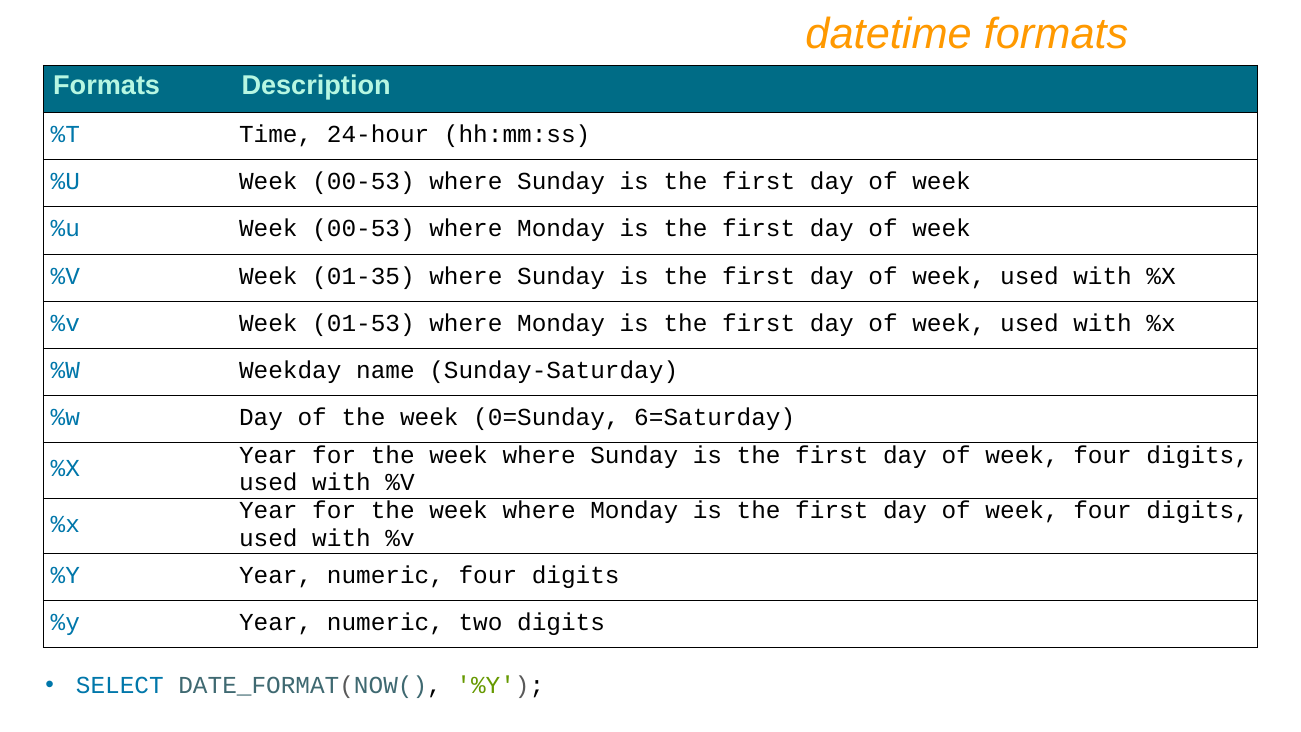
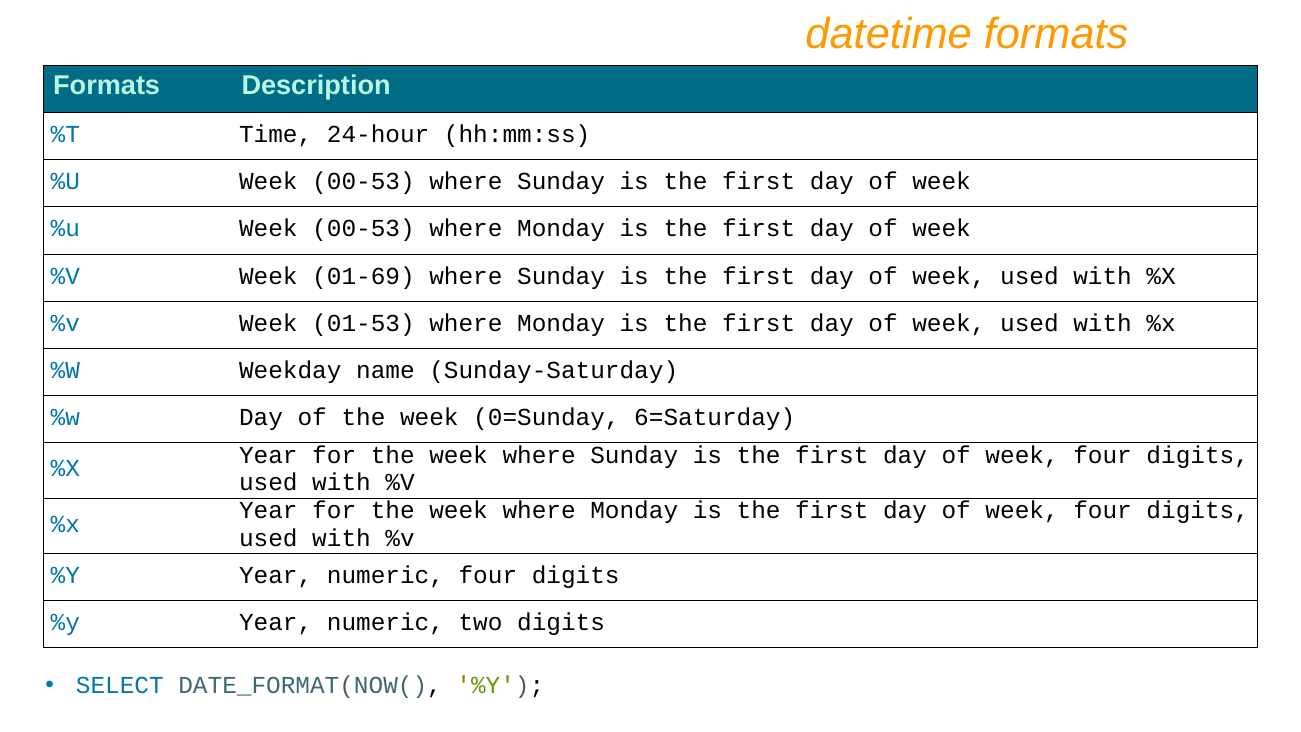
01-35: 01-35 -> 01-69
